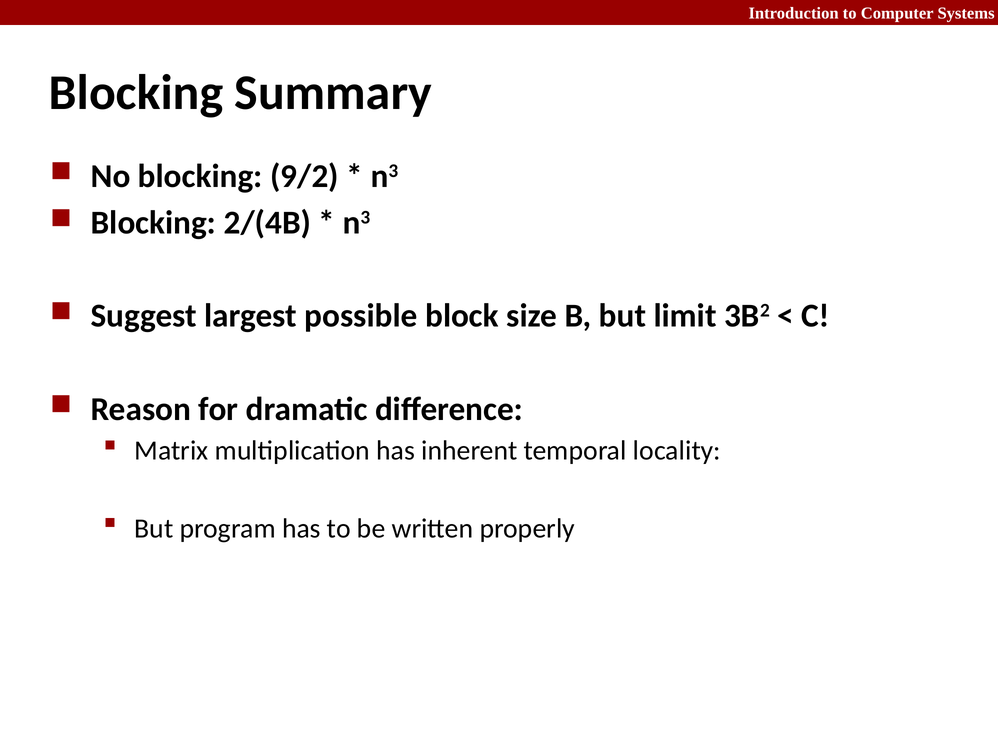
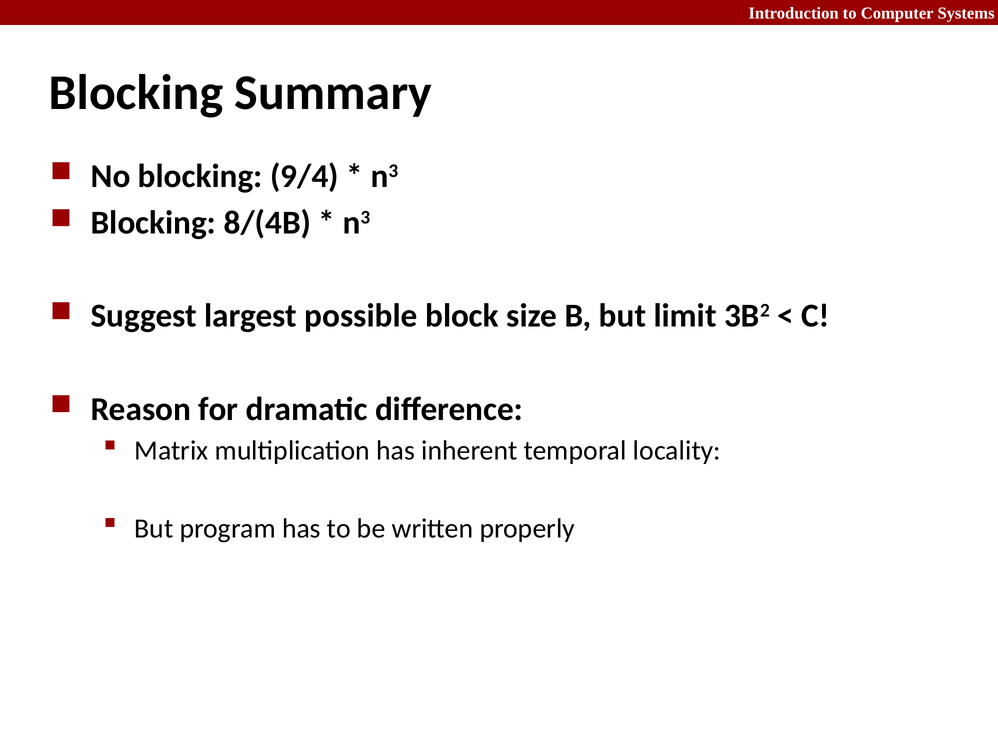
9/2: 9/2 -> 9/4
2/(4B: 2/(4B -> 8/(4B
